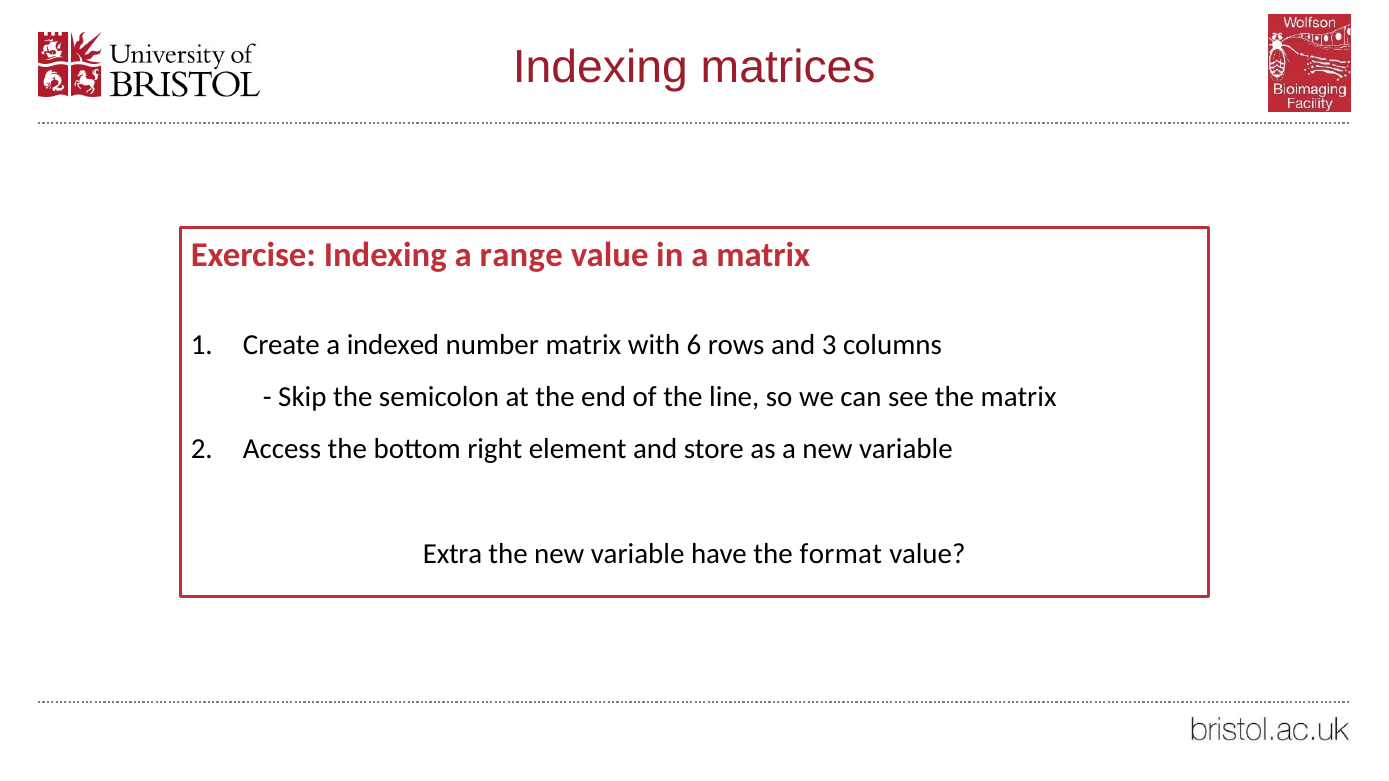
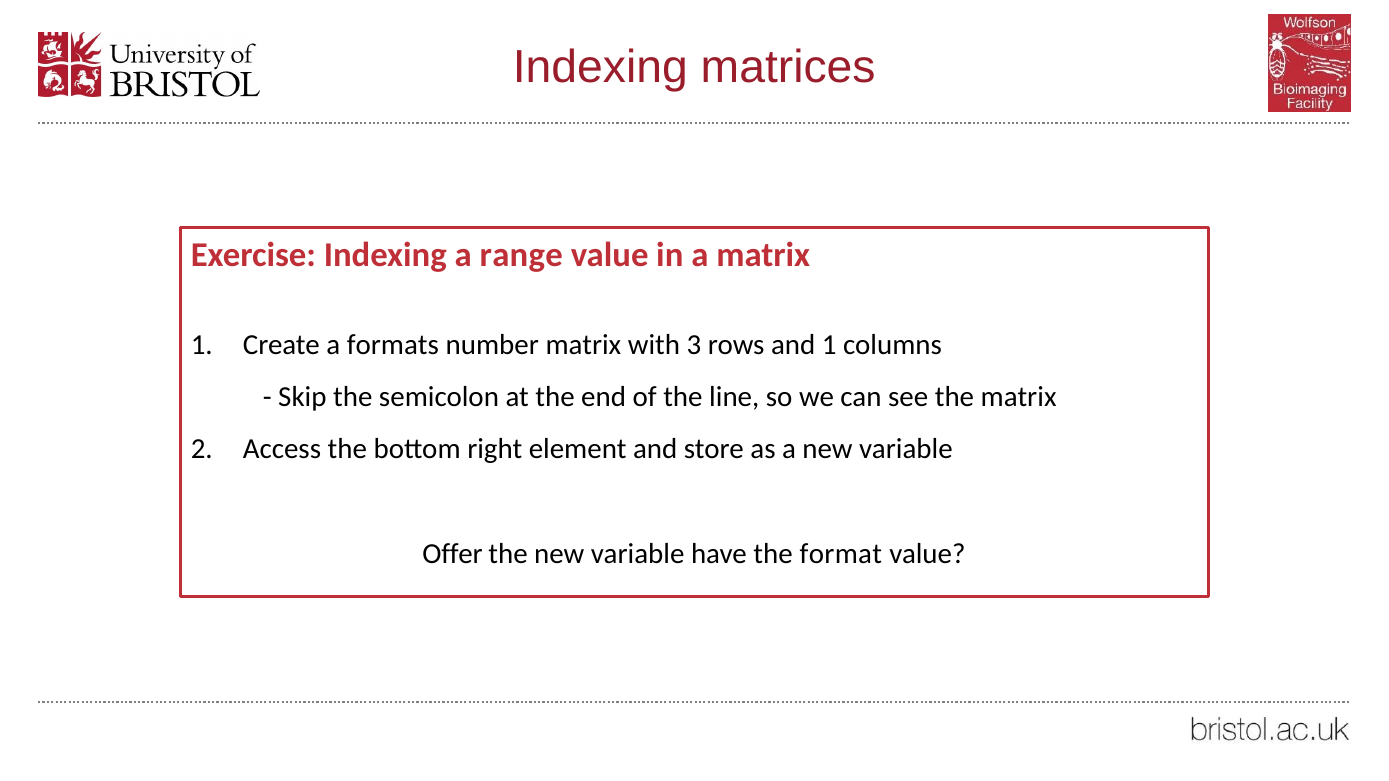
indexed: indexed -> formats
6: 6 -> 3
and 3: 3 -> 1
Extra: Extra -> Offer
